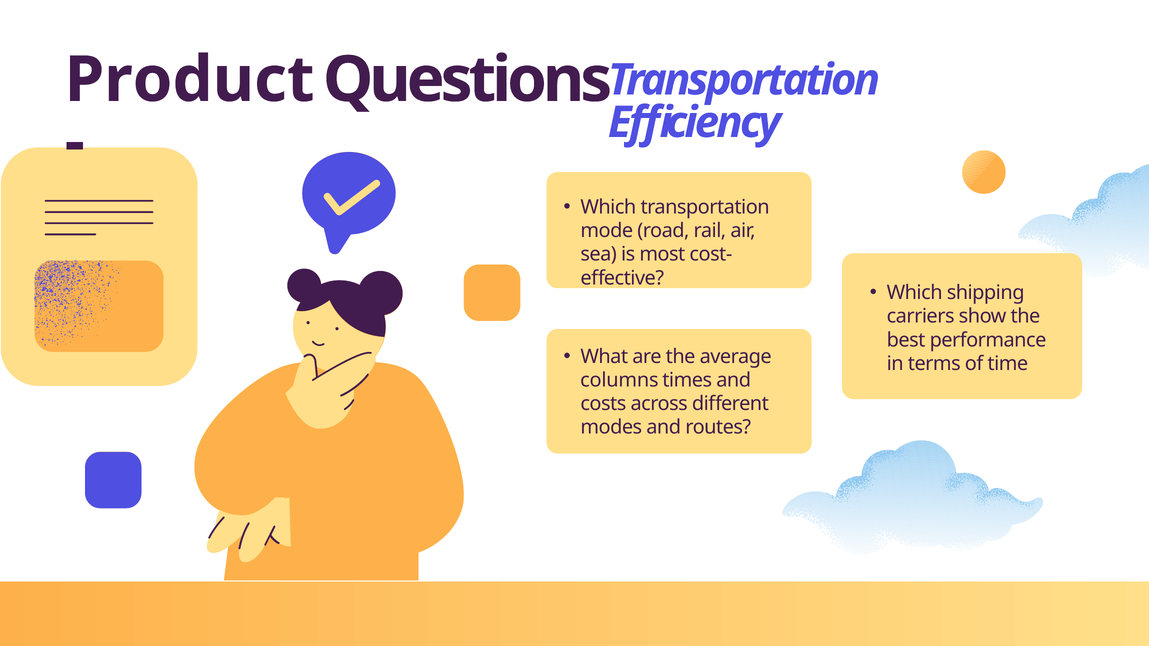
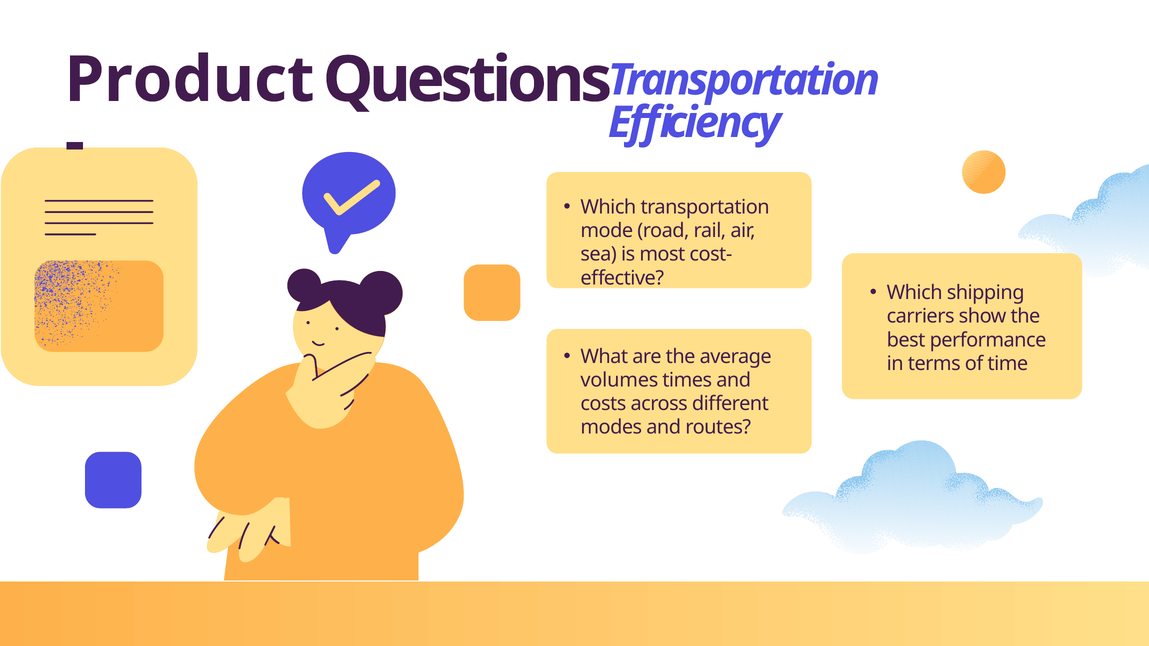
columns: columns -> volumes
